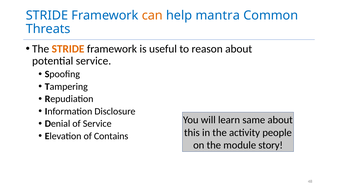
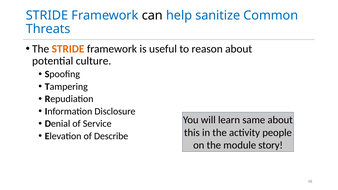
can colour: orange -> black
mantra: mantra -> sanitize
potential service: service -> culture
Contains: Contains -> Describe
